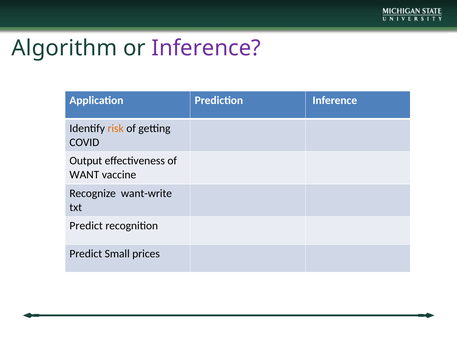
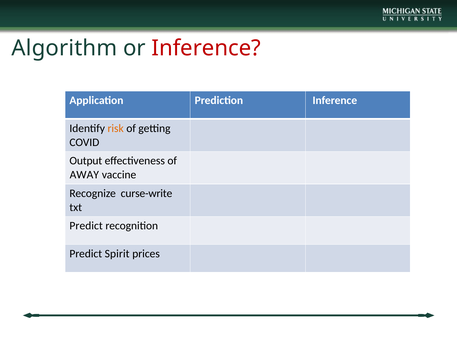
Inference at (206, 48) colour: purple -> red
WANT: WANT -> AWAY
want-write: want-write -> curse-write
Small: Small -> Spirit
